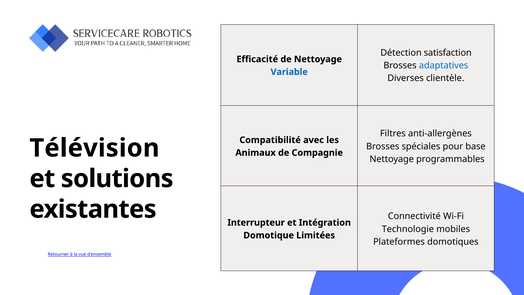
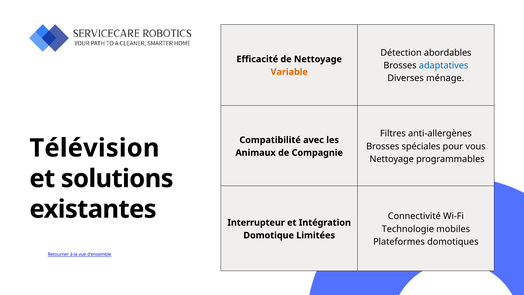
satisfaction: satisfaction -> abordables
Variable colour: blue -> orange
clientèle: clientèle -> ménage
base: base -> vous
